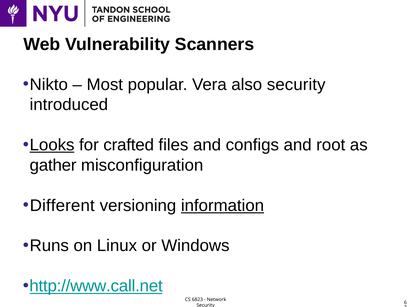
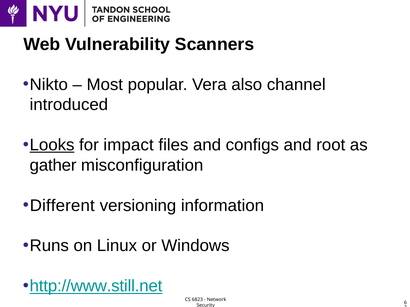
also security: security -> channel
crafted: crafted -> impact
information underline: present -> none
http://www.call.net: http://www.call.net -> http://www.still.net
